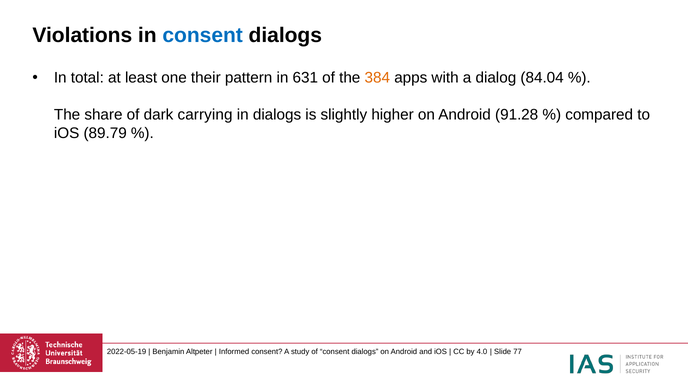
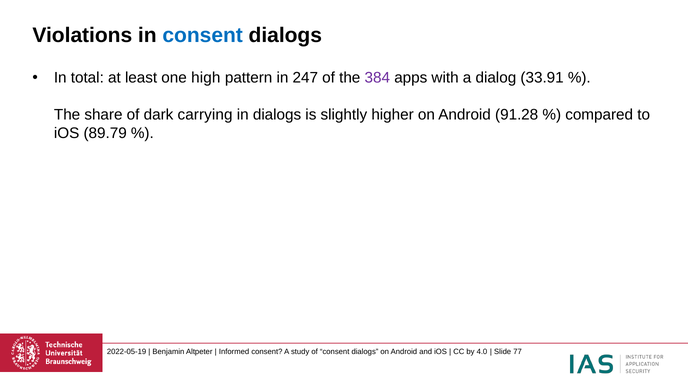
their: their -> high
631: 631 -> 247
384 colour: orange -> purple
84.04: 84.04 -> 33.91
